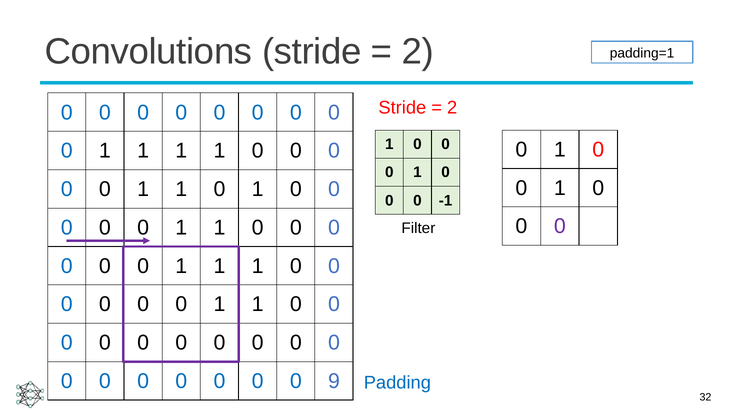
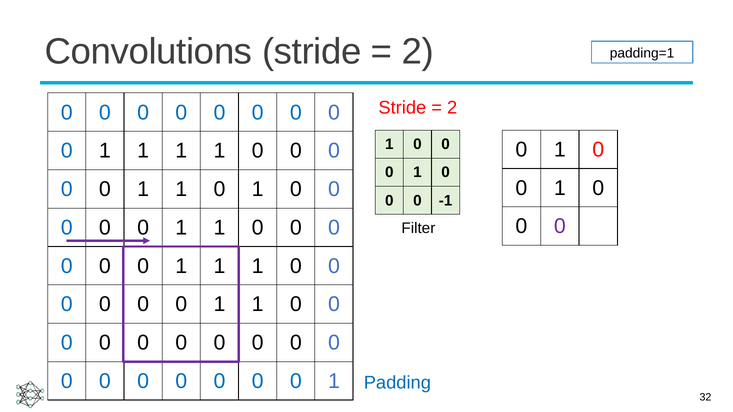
9 at (334, 381): 9 -> 1
